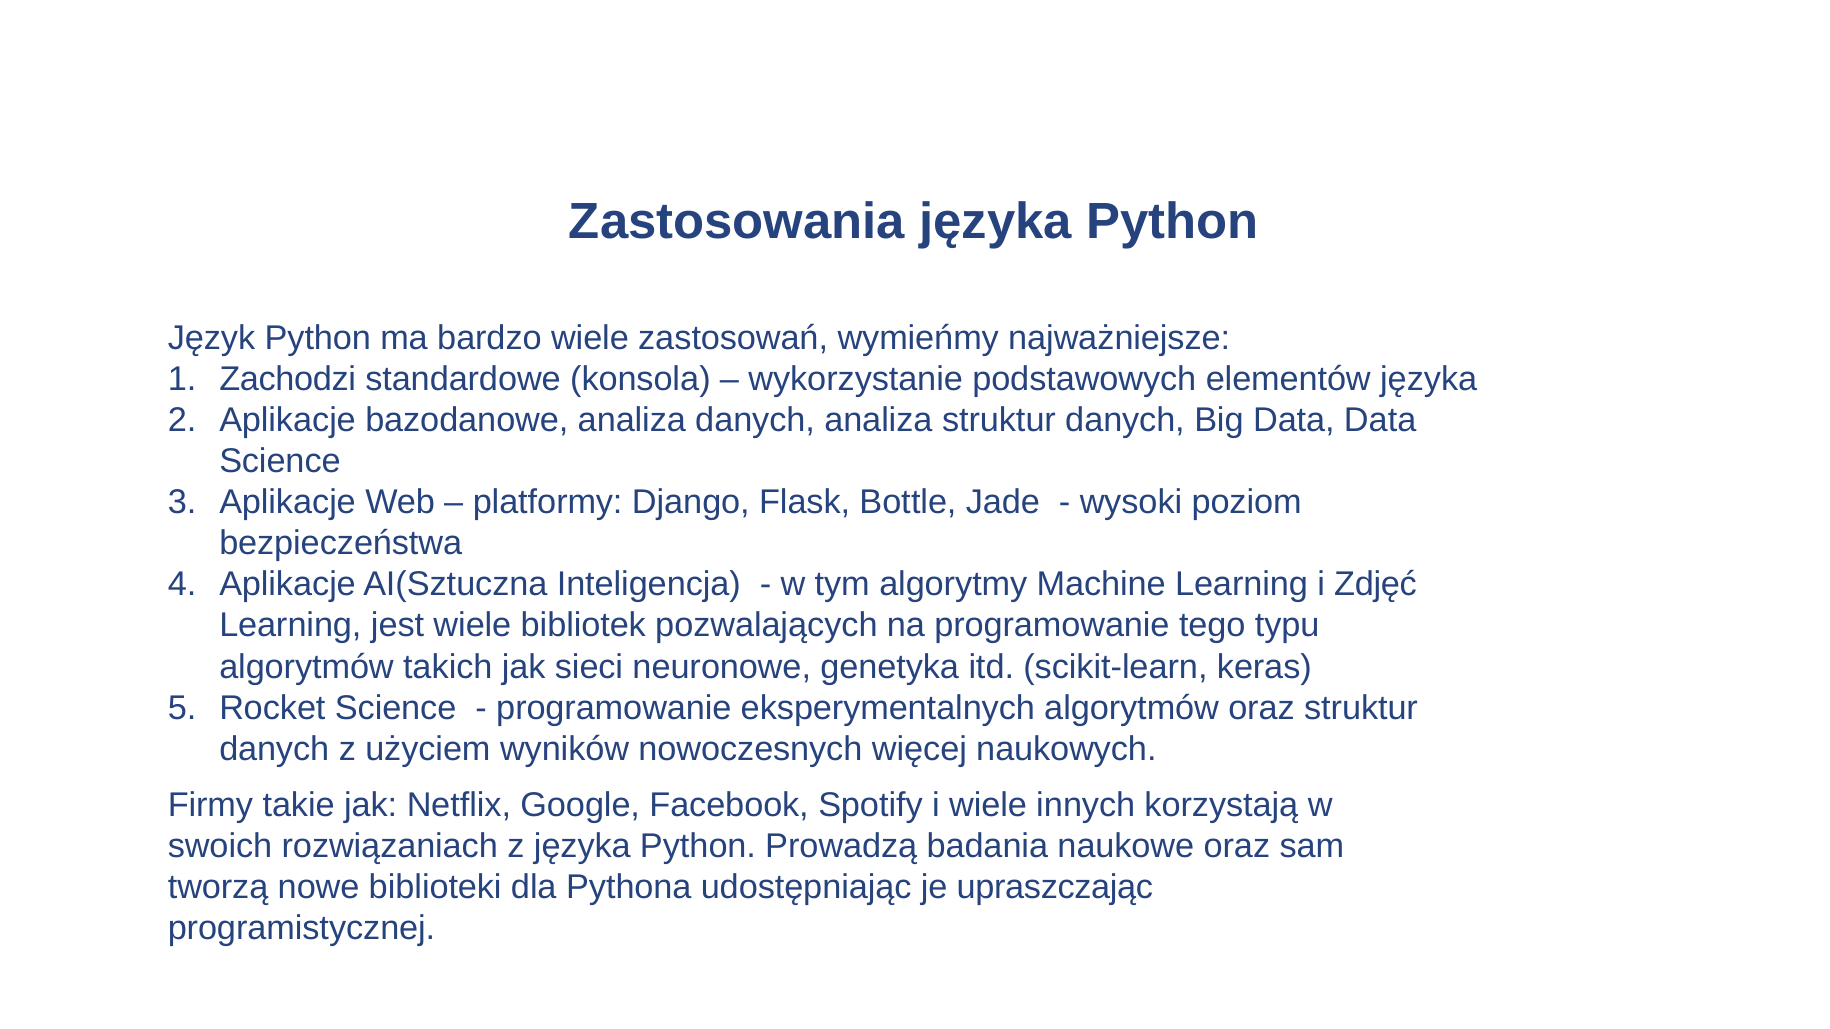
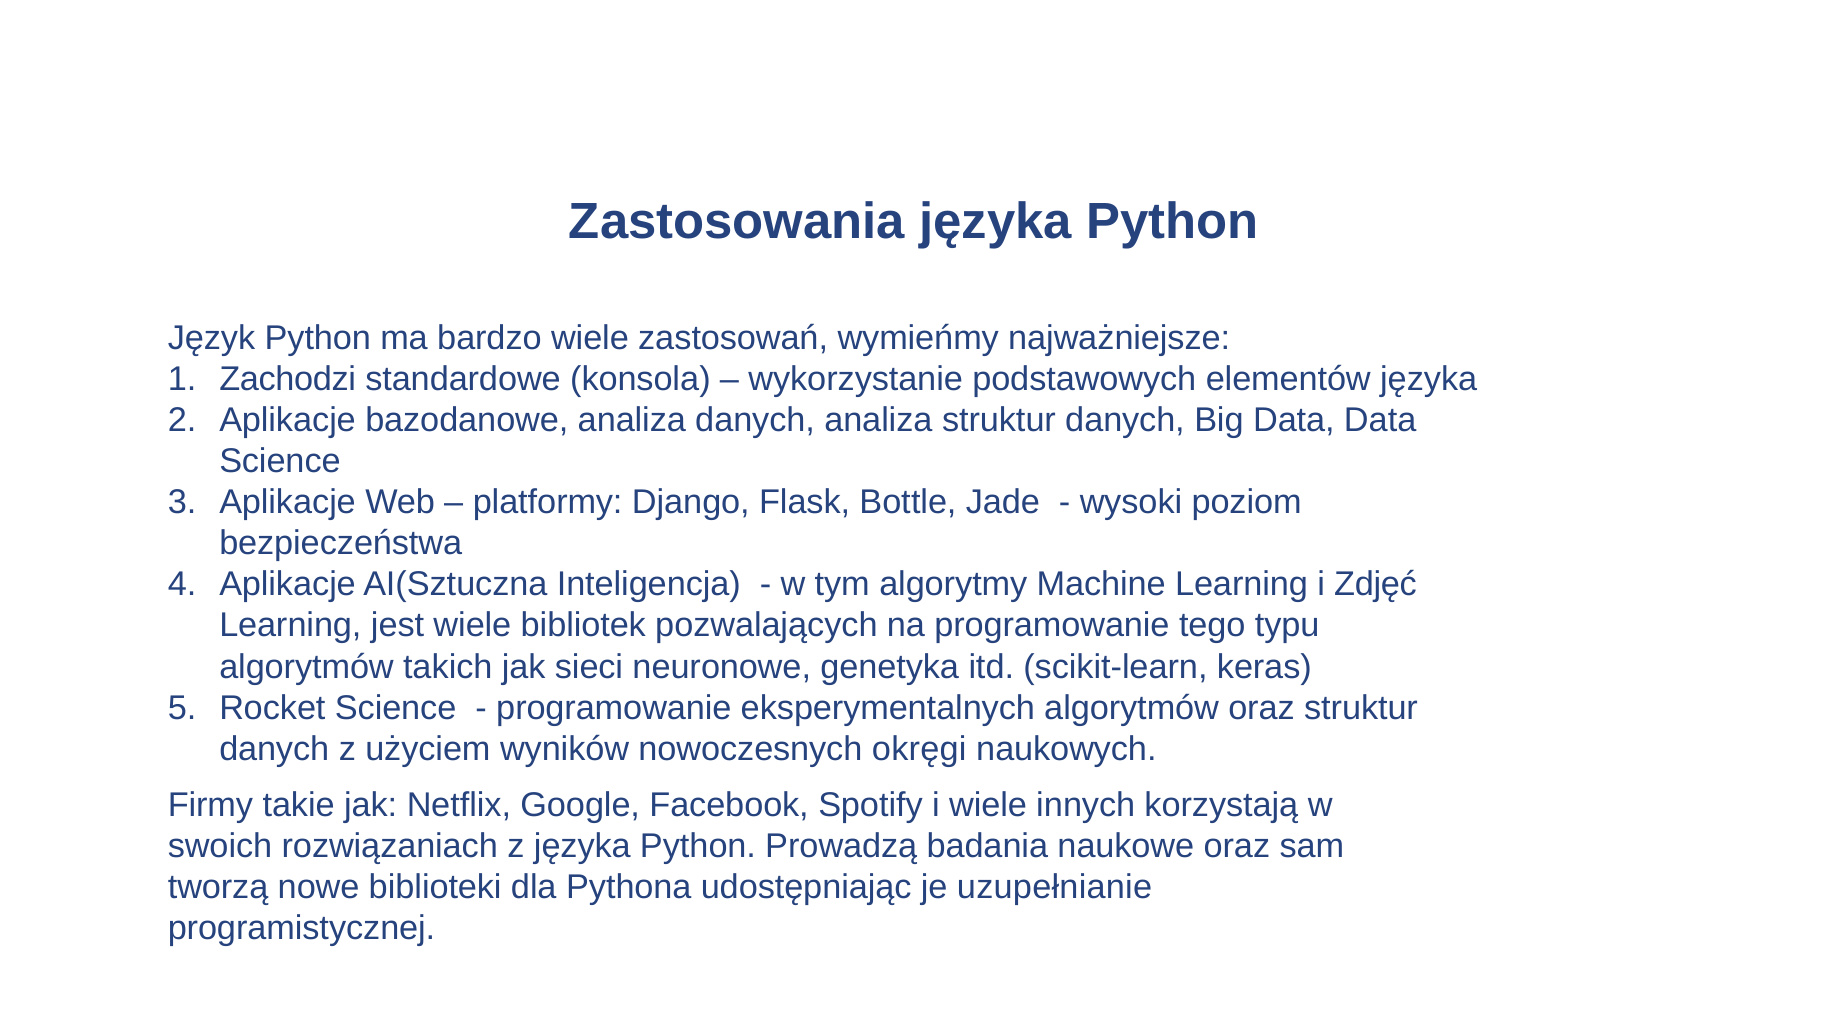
więcej: więcej -> okręgi
upraszczając: upraszczając -> uzupełnianie
